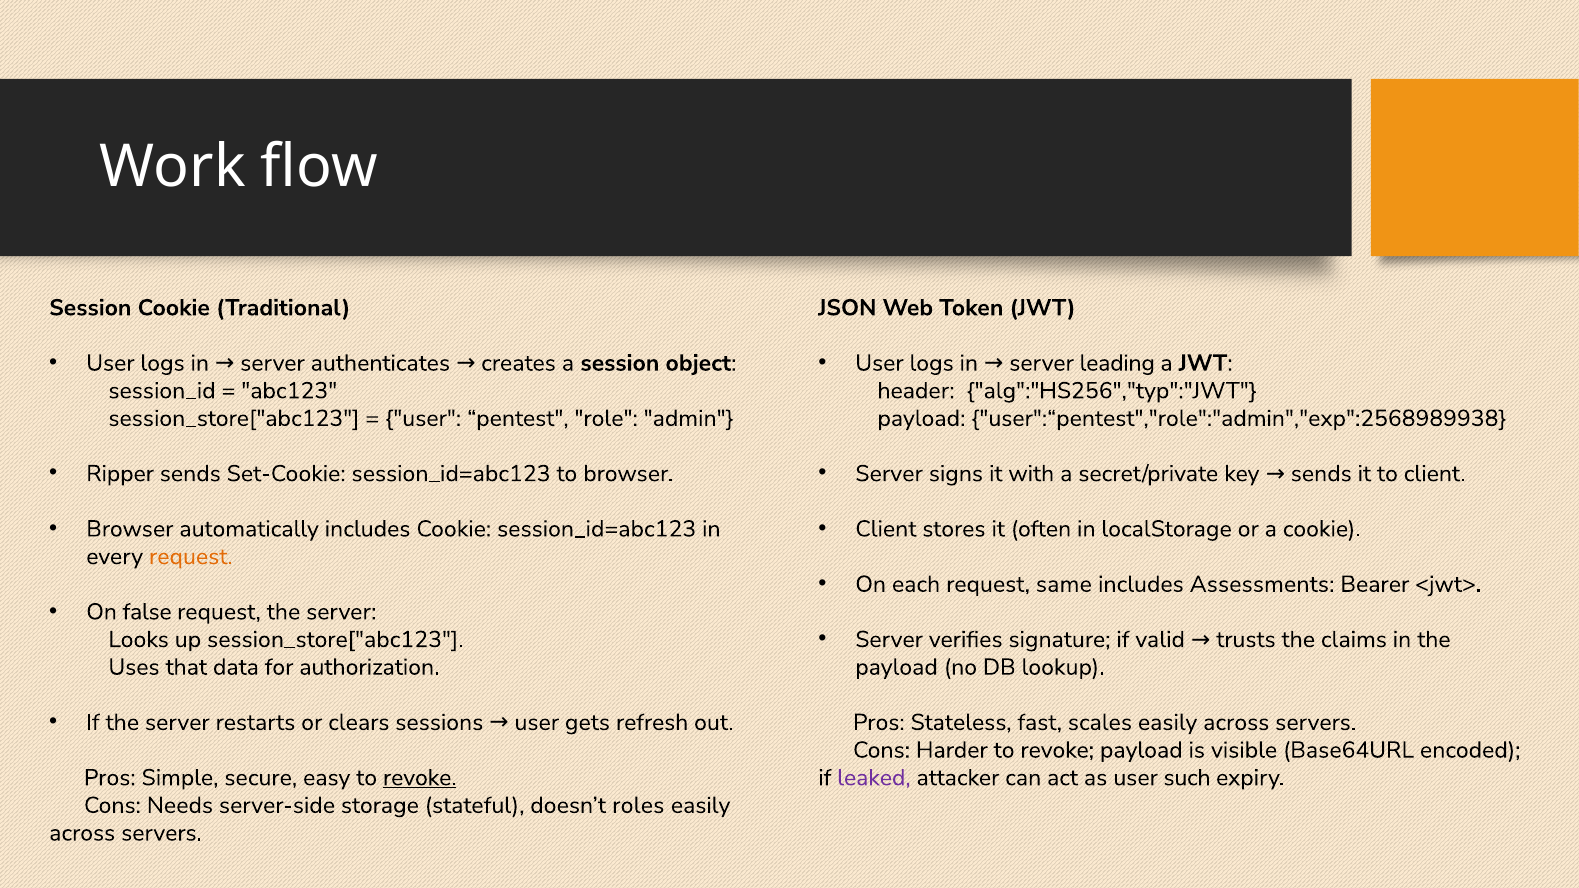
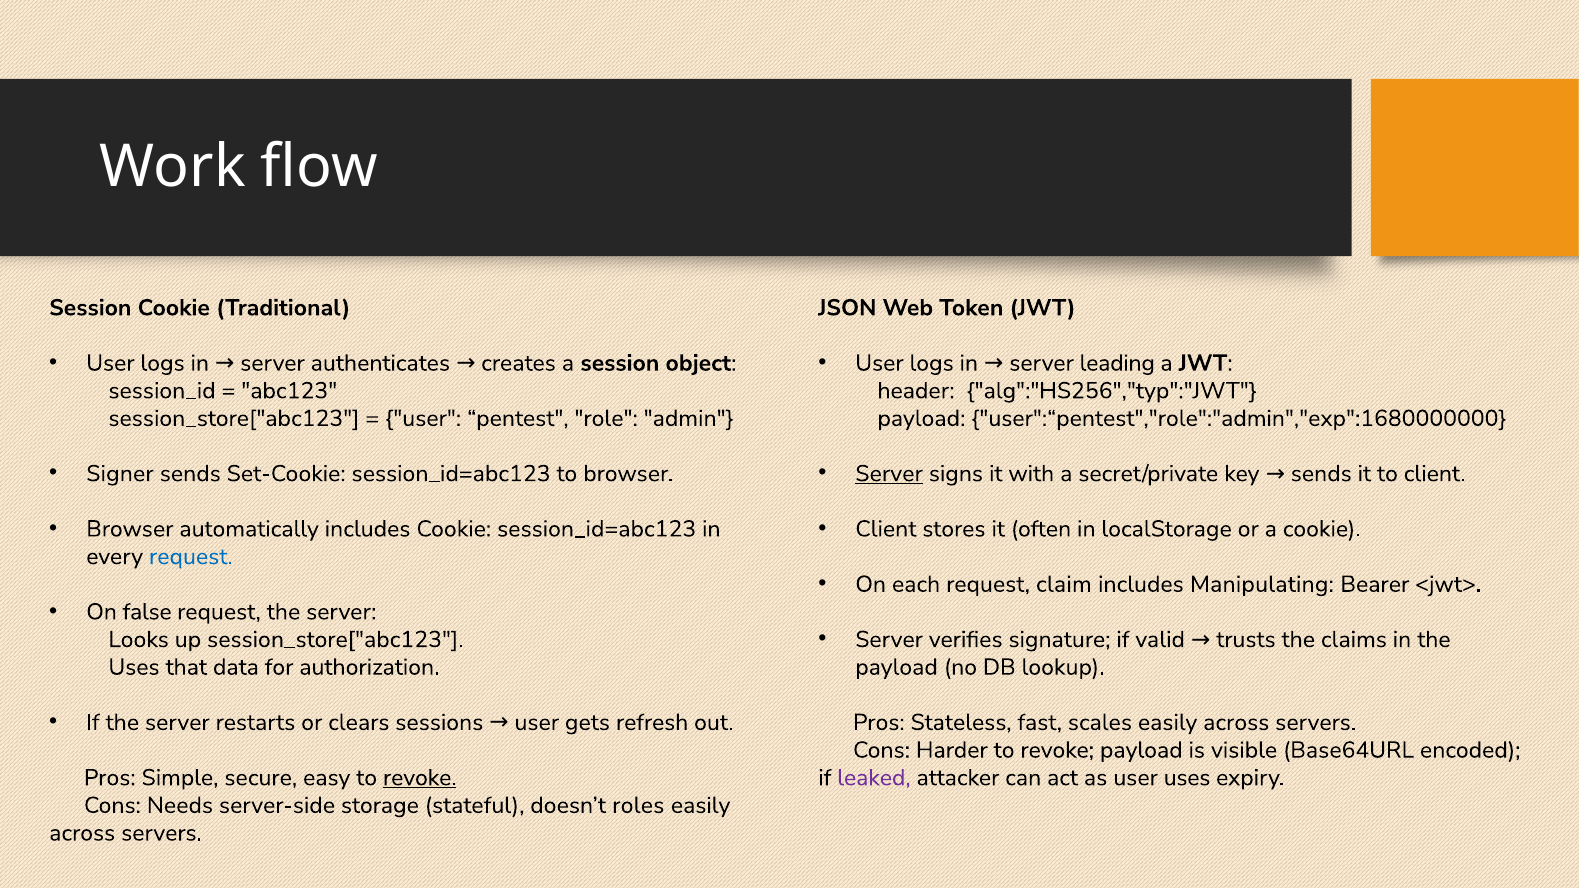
user":“pentest","role":"admin","exp":2568989938: user":“pentest","role":"admin","exp":2568989938 -> user":“pentest","role":"admin","exp":1680000000
Ripper: Ripper -> Signer
Server at (889, 474) underline: none -> present
request at (191, 557) colour: orange -> blue
same: same -> claim
Assessments: Assessments -> Manipulating
user such: such -> uses
